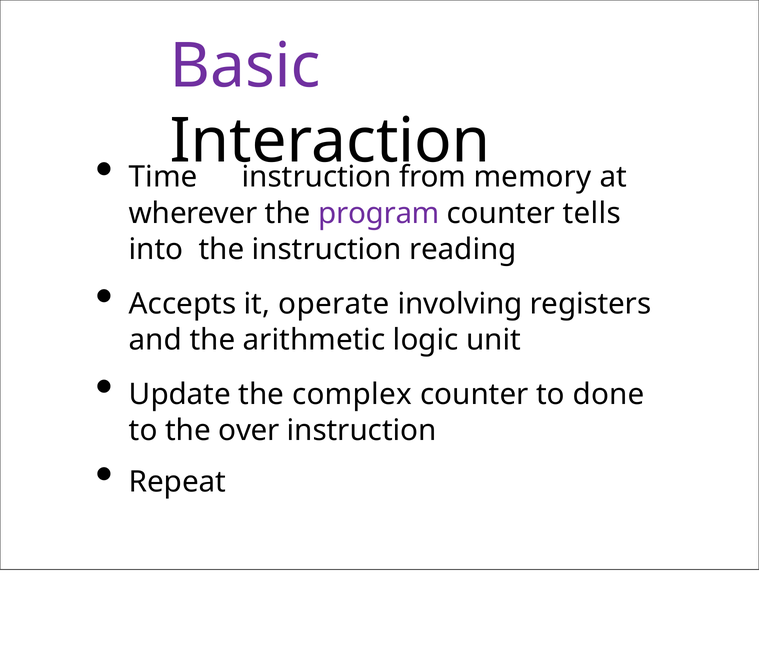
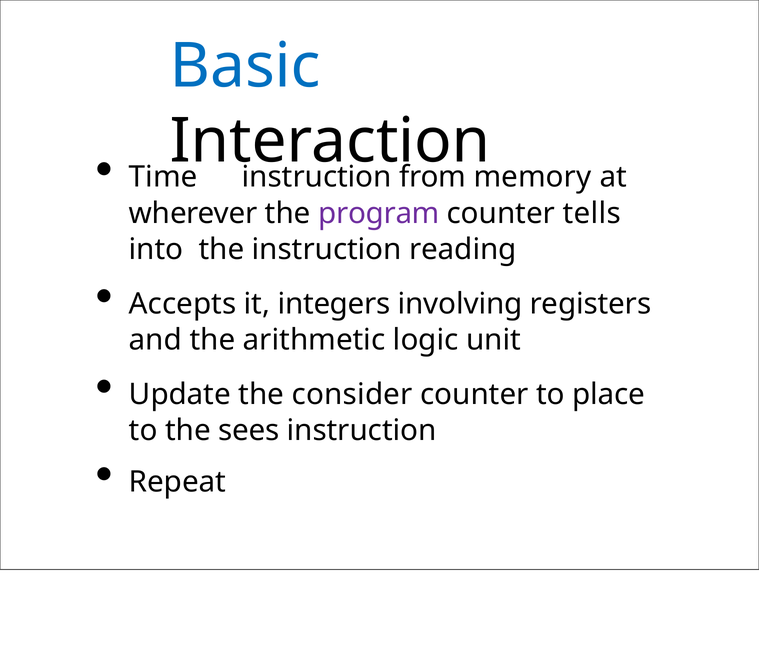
Basic colour: purple -> blue
operate: operate -> integers
complex: complex -> consider
done: done -> place
over: over -> sees
